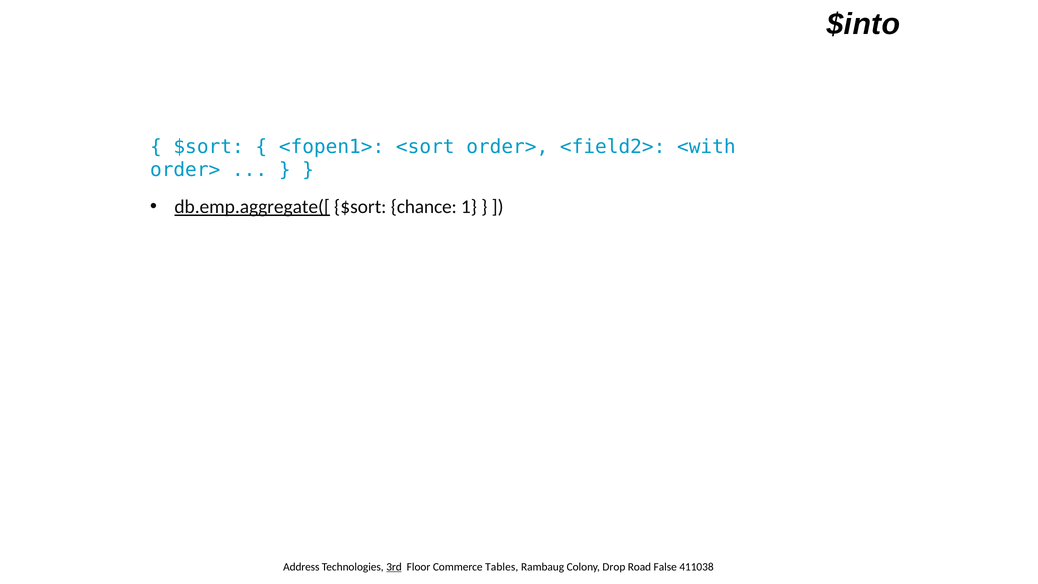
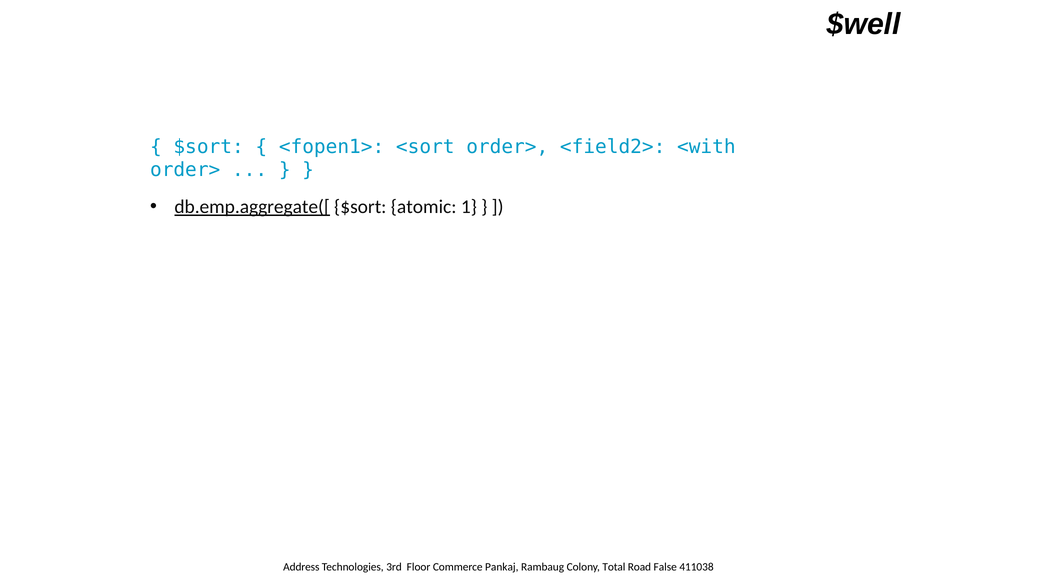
$into: $into -> $well
chance: chance -> atomic
3rd underline: present -> none
Tables: Tables -> Pankaj
Drop: Drop -> Total
